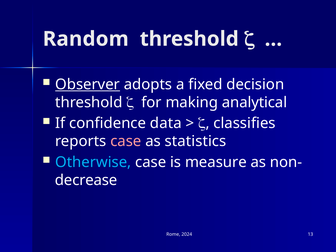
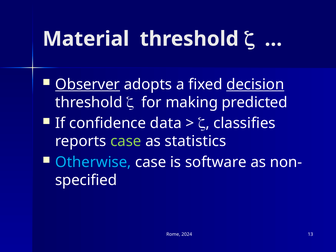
Random: Random -> Material
decision underline: none -> present
analytical: analytical -> predicted
case at (126, 141) colour: pink -> light green
measure: measure -> software
decrease: decrease -> specified
